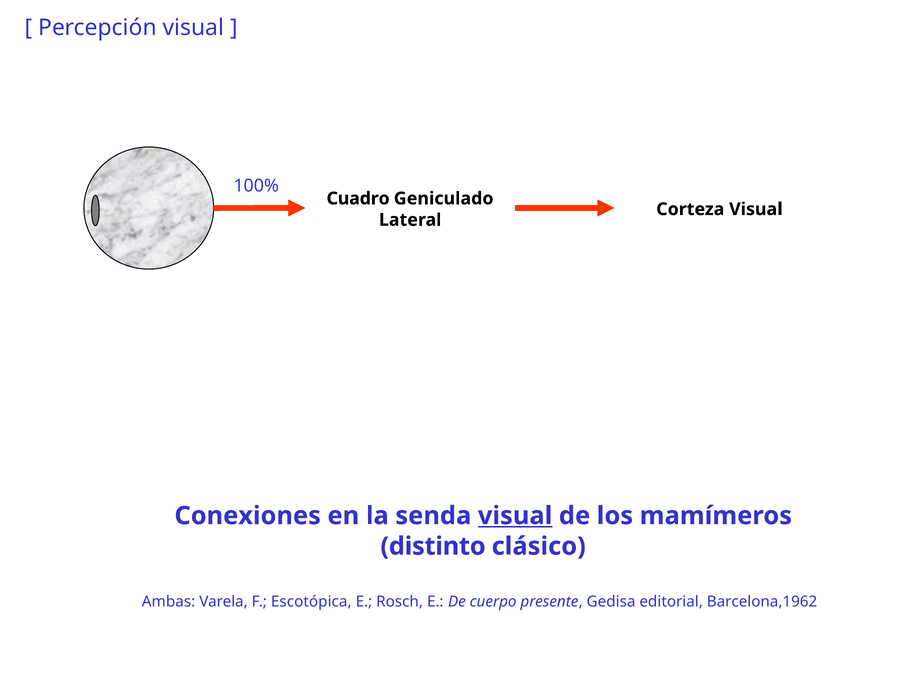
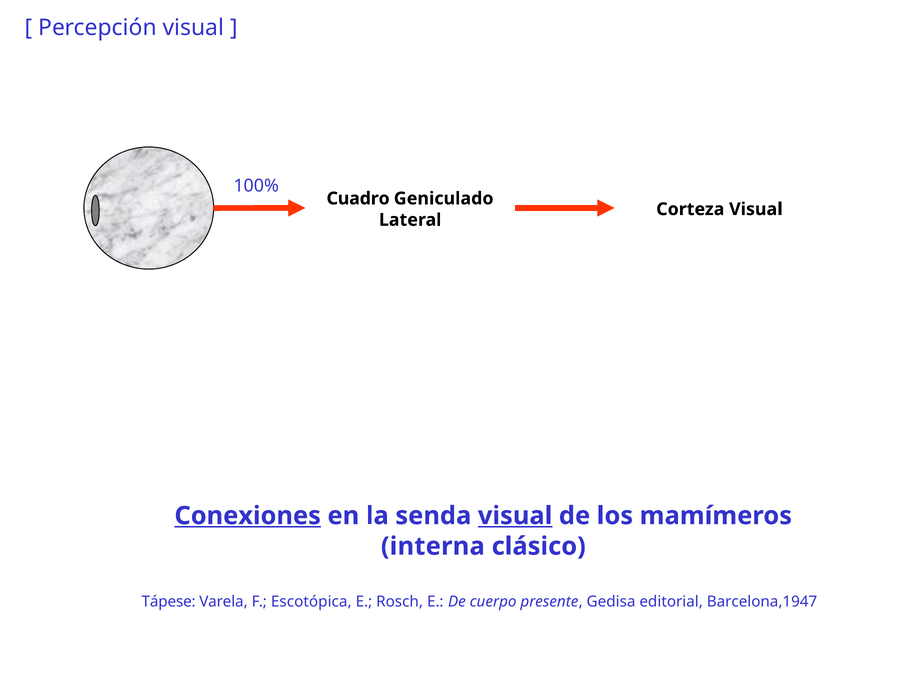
Conexiones underline: none -> present
distinto: distinto -> interna
Ambas: Ambas -> Tápese
Barcelona,1962: Barcelona,1962 -> Barcelona,1947
